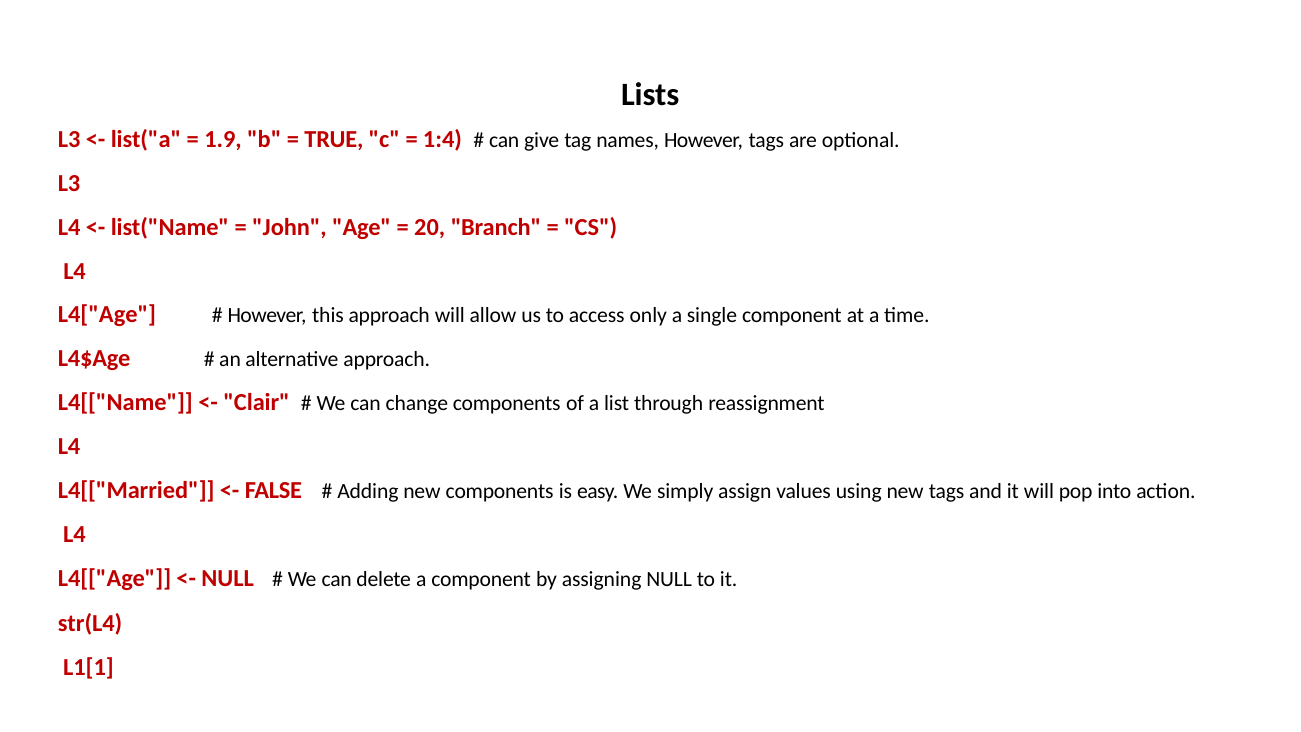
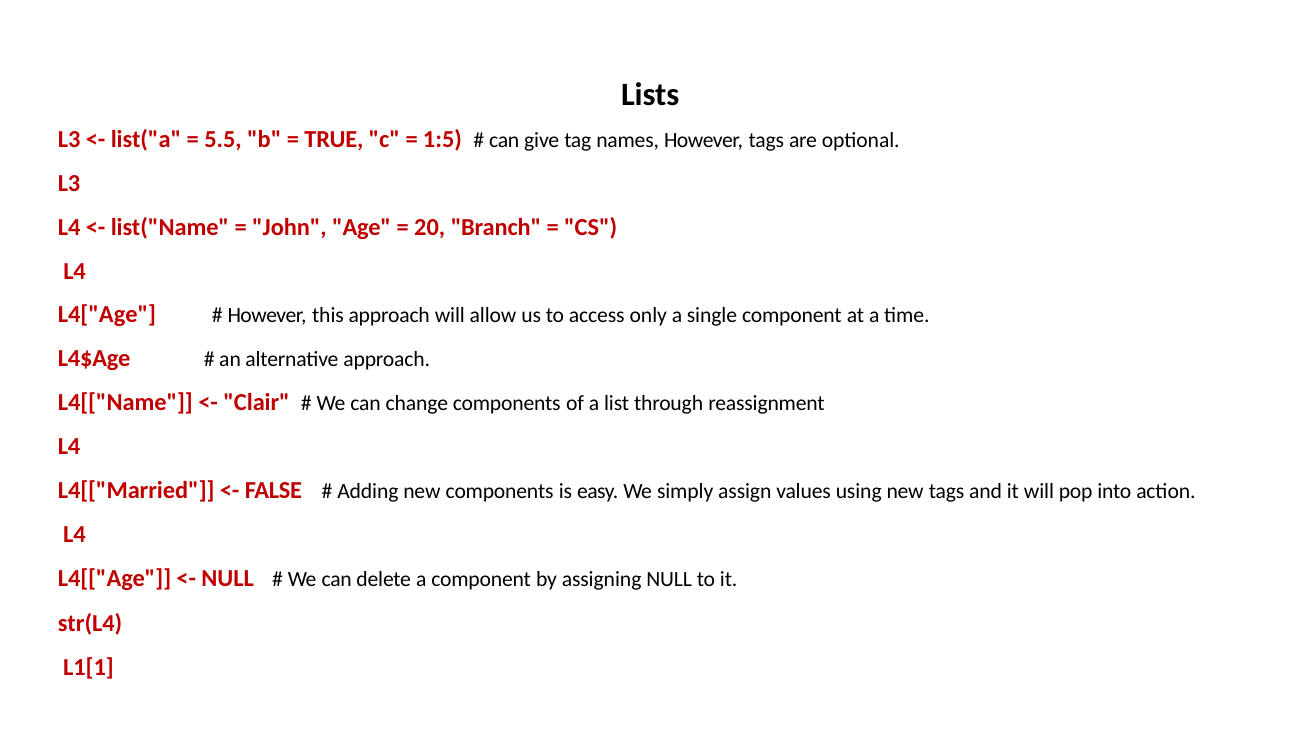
1.9: 1.9 -> 5.5
1:4: 1:4 -> 1:5
